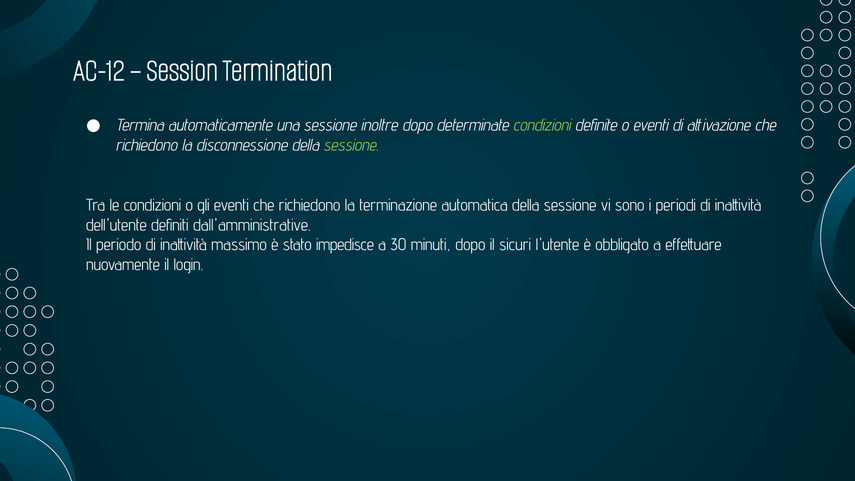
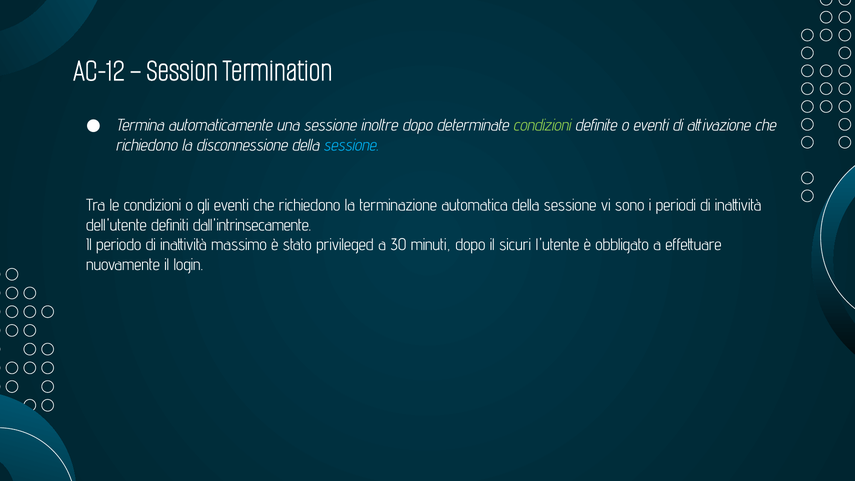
sessione at (351, 145) colour: light green -> light blue
dall'amministrative: dall'amministrative -> dall'intrinsecamente
impedisce: impedisce -> privileged
